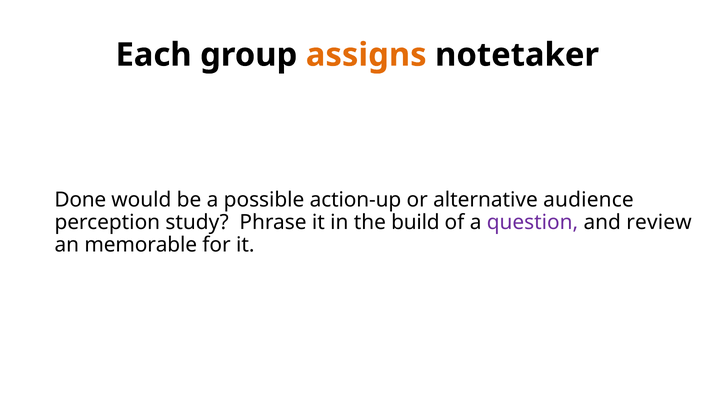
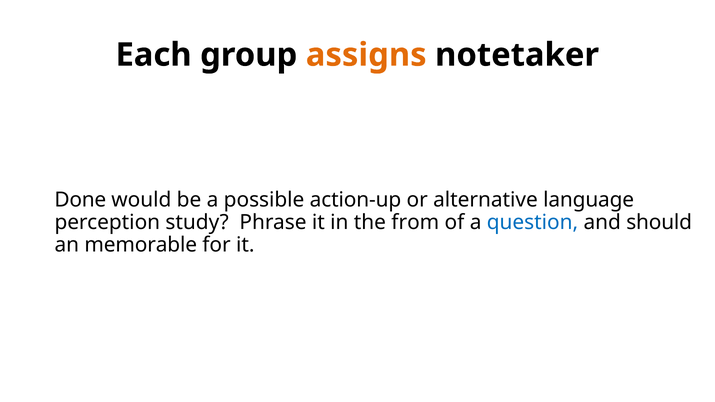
audience: audience -> language
build: build -> from
question colour: purple -> blue
review: review -> should
